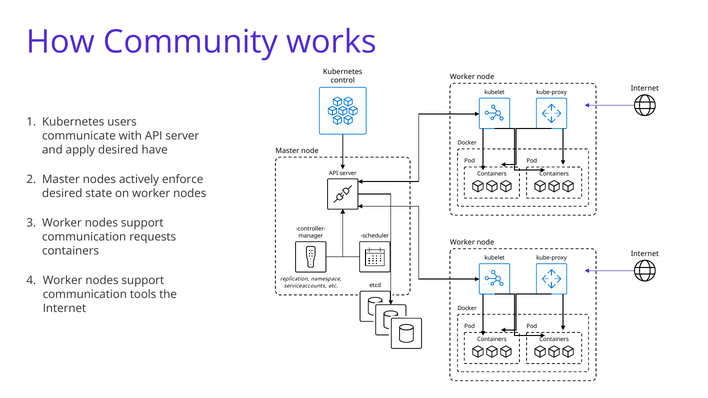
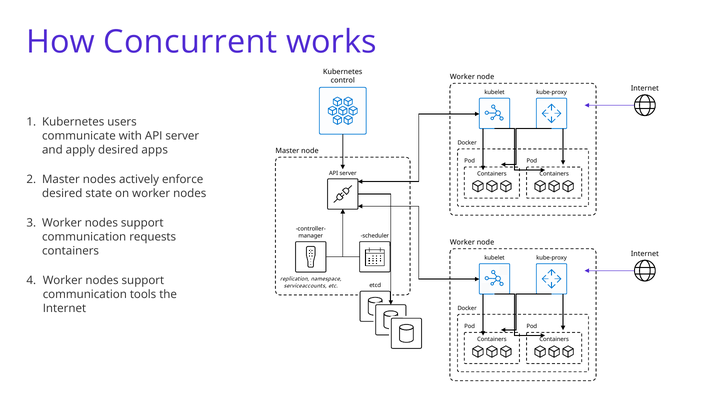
Community: Community -> Concurrent
have: have -> apps
